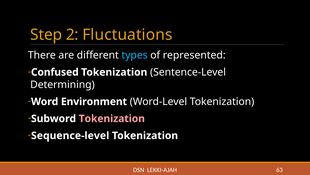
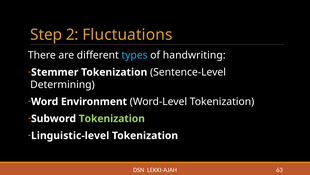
represented: represented -> handwriting
Confused: Confused -> Stemmer
Tokenization at (112, 118) colour: pink -> light green
Sequence-level: Sequence-level -> Linguistic-level
